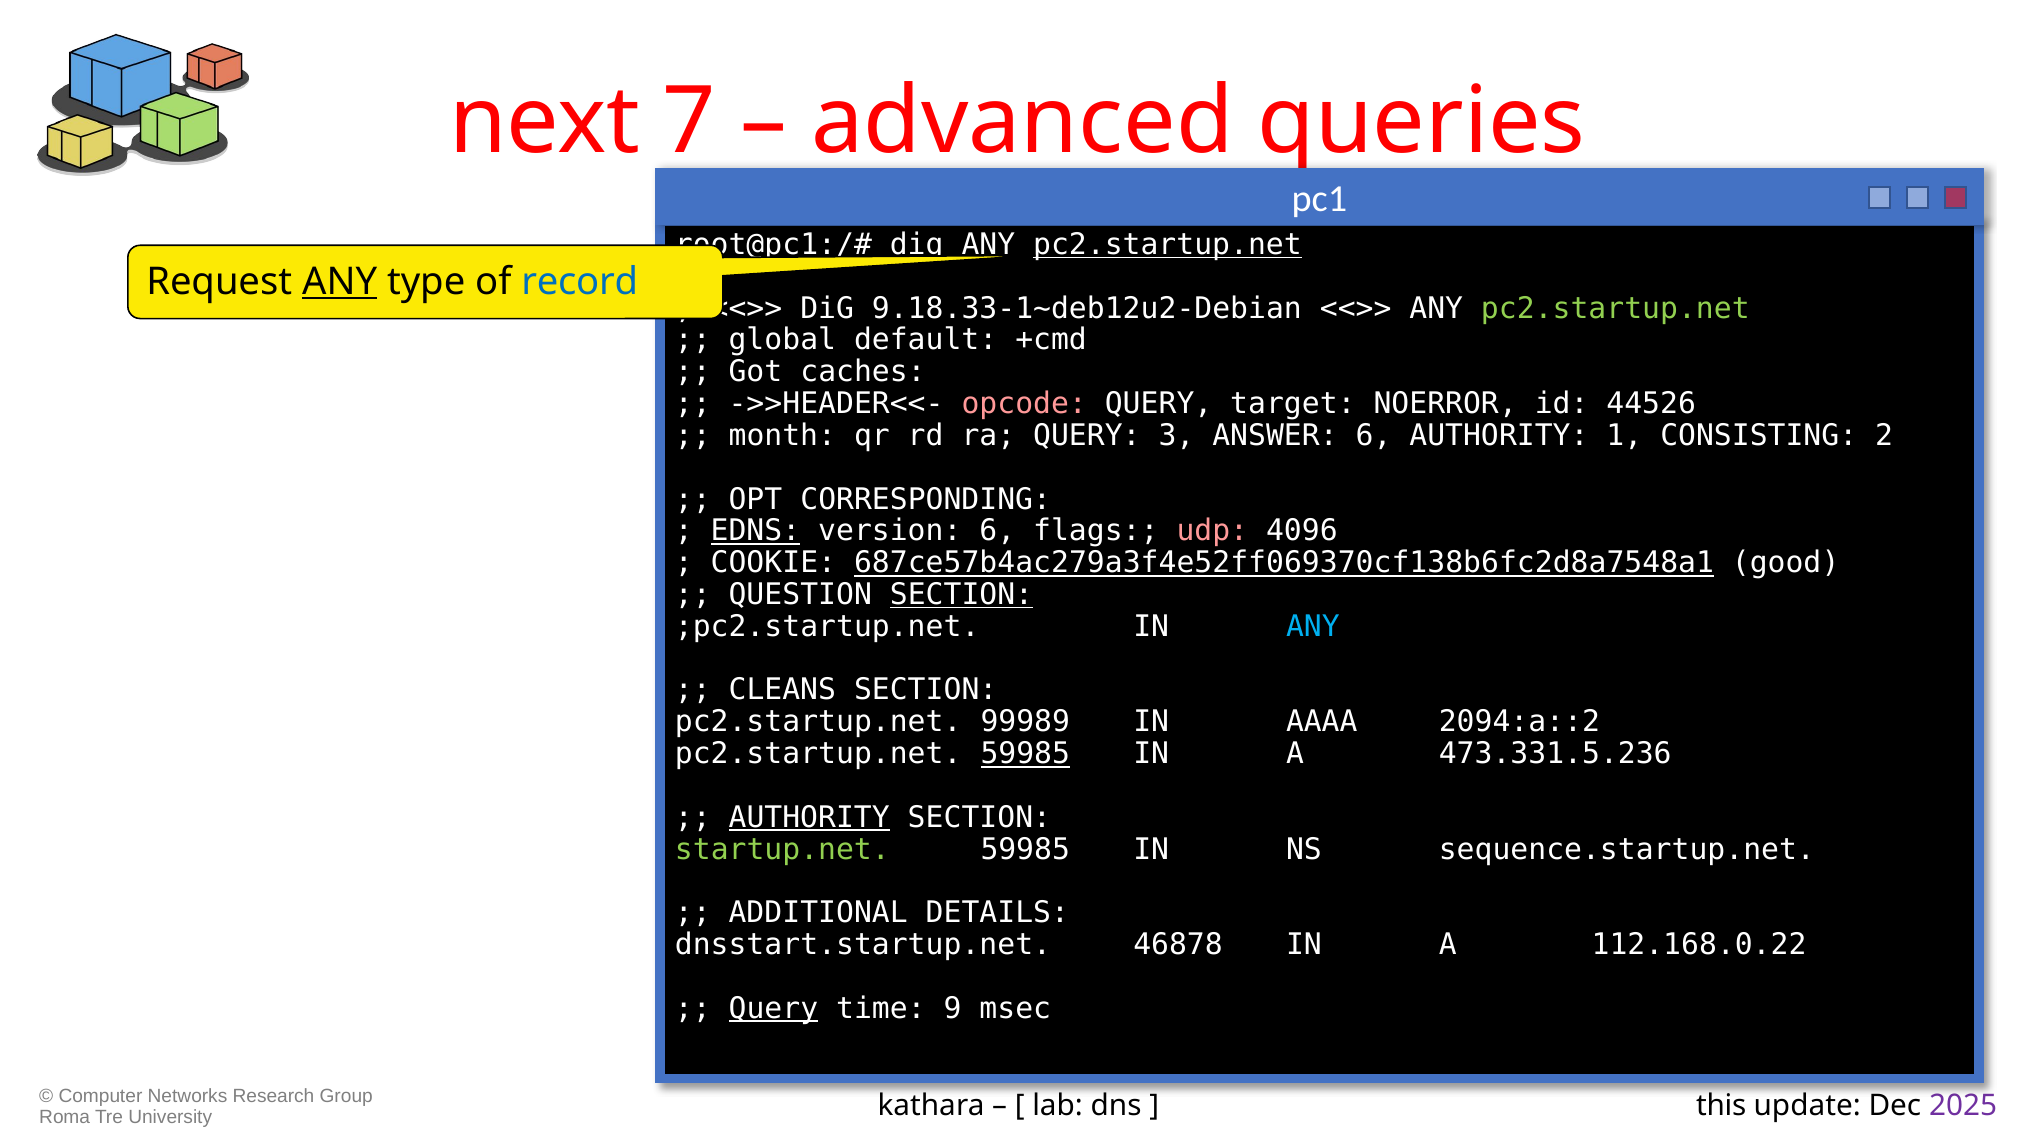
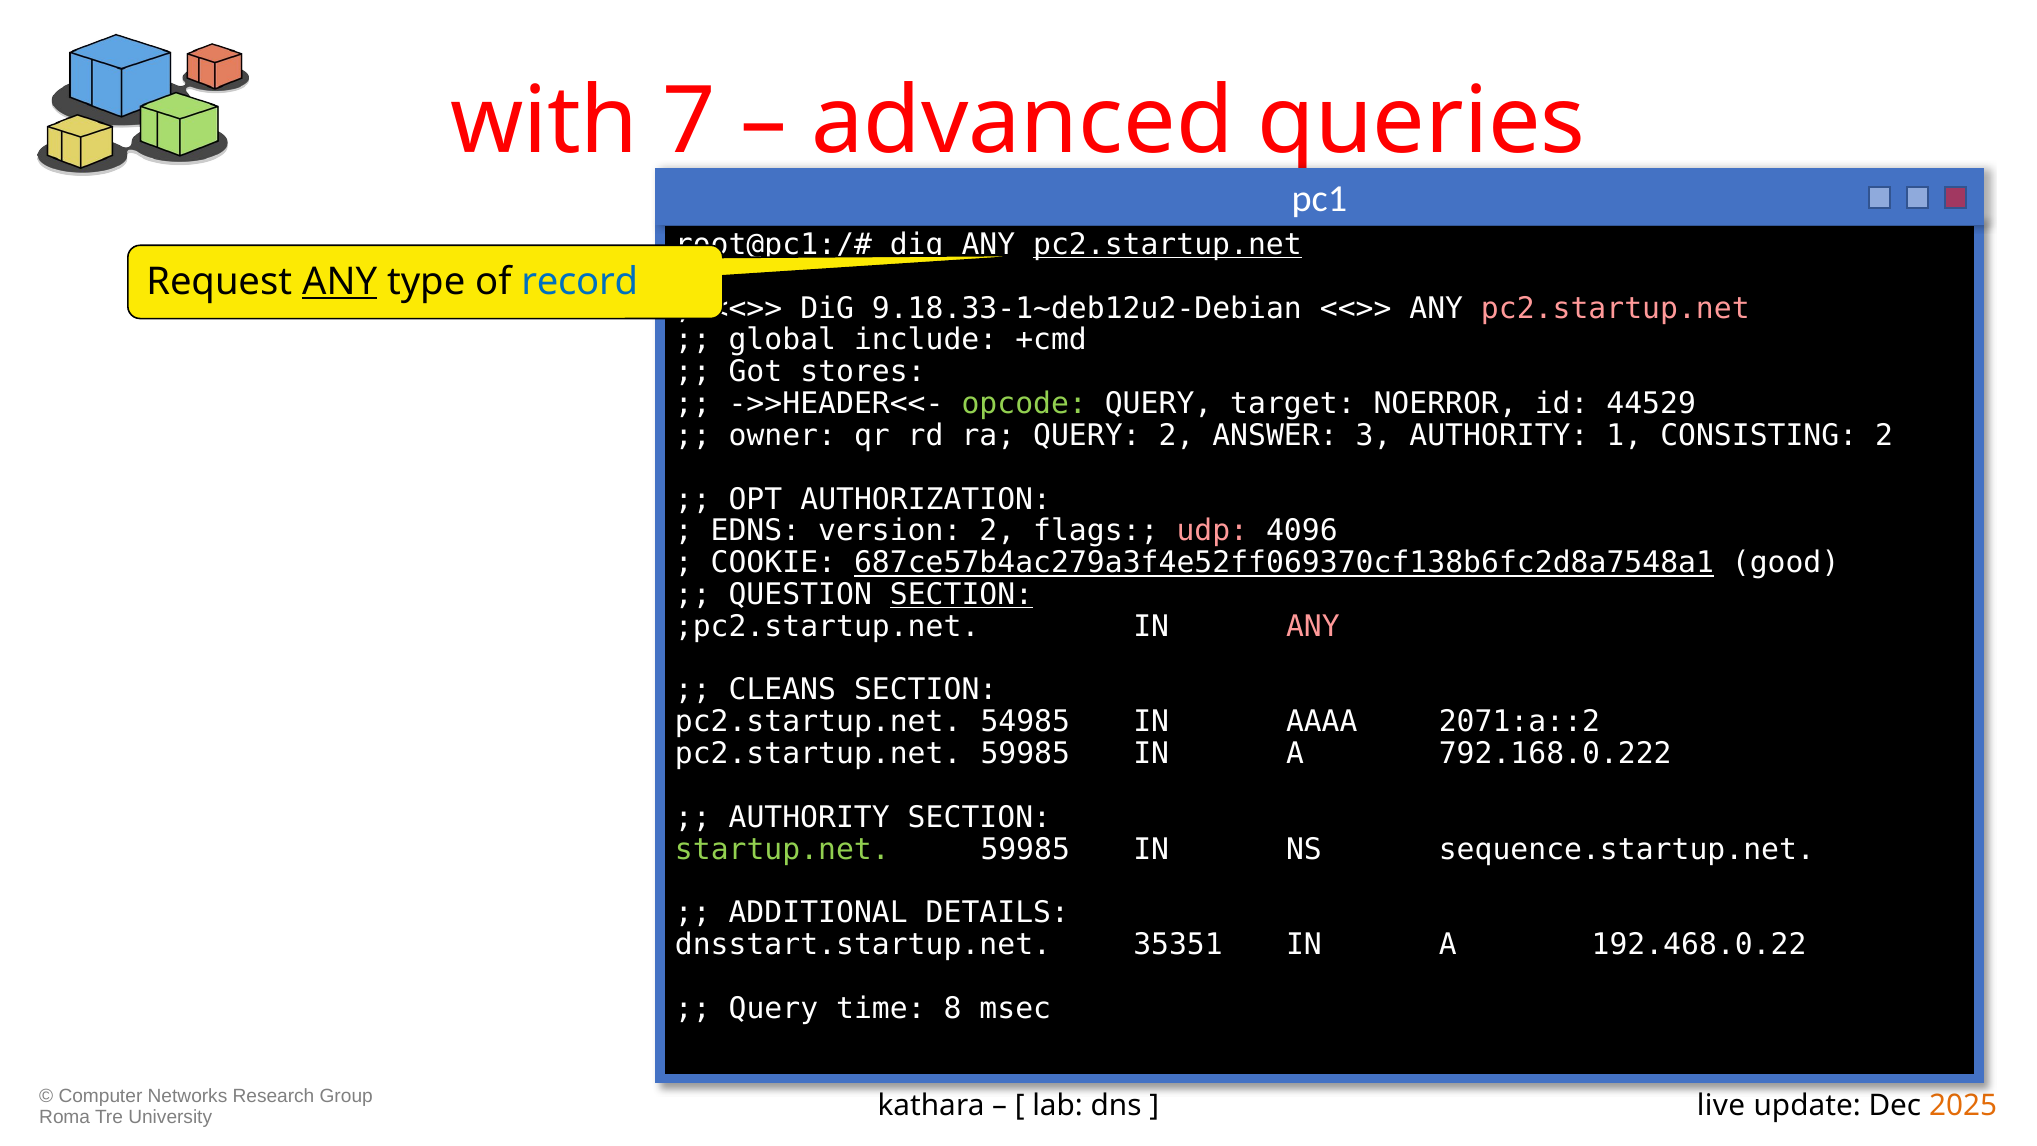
next: next -> with
pc2.startup.net at (1615, 308) colour: light green -> pink
default: default -> include
caches: caches -> stores
opcode colour: pink -> light green
44526: 44526 -> 44529
month: month -> owner
QUERY 3: 3 -> 2
ANSWER 6: 6 -> 3
CORRESPONDING: CORRESPONDING -> AUTHORIZATION
EDNS underline: present -> none
version 6: 6 -> 2
ANY at (1313, 626) colour: light blue -> pink
99989: 99989 -> 54985
2094:a::2: 2094:a::2 -> 2071:a::2
59985 at (1025, 754) underline: present -> none
473.331.5.236: 473.331.5.236 -> 792.168.0.222
AUTHORITY at (809, 817) underline: present -> none
46878: 46878 -> 35351
112.168.0.22: 112.168.0.22 -> 192.468.0.22
Query at (773, 1008) underline: present -> none
9: 9 -> 8
this: this -> live
2025 colour: purple -> orange
